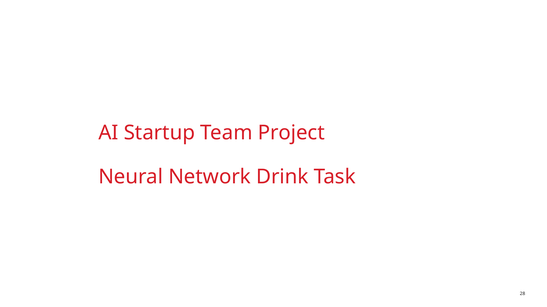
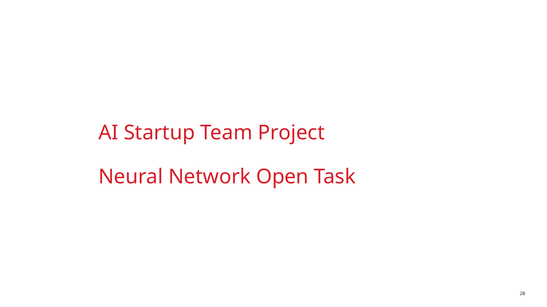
Drink: Drink -> Open
